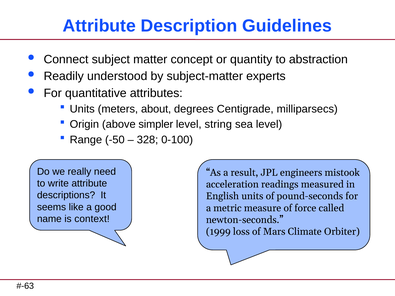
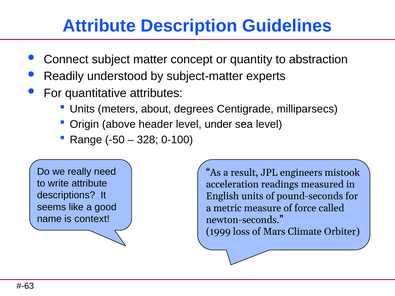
simpler: simpler -> header
string: string -> under
